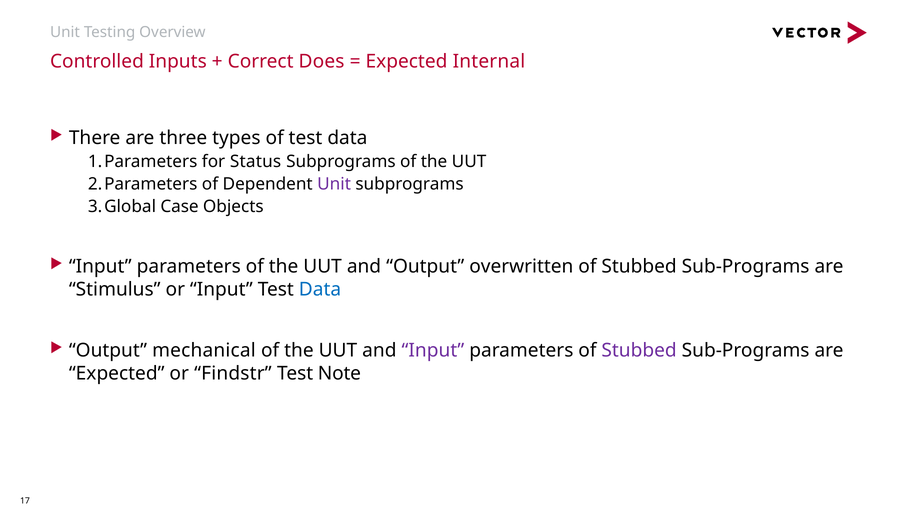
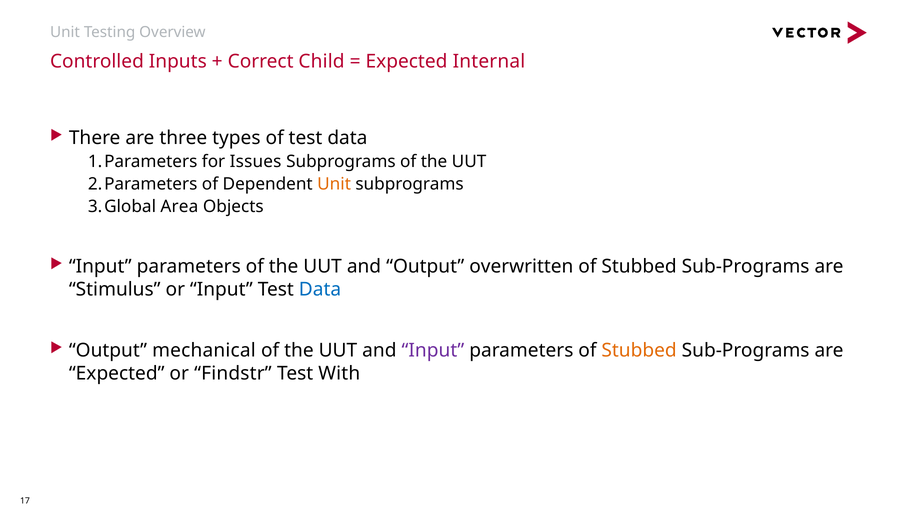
Does: Does -> Child
Status: Status -> Issues
Unit at (334, 184) colour: purple -> orange
Case: Case -> Area
Stubbed at (639, 351) colour: purple -> orange
Note: Note -> With
